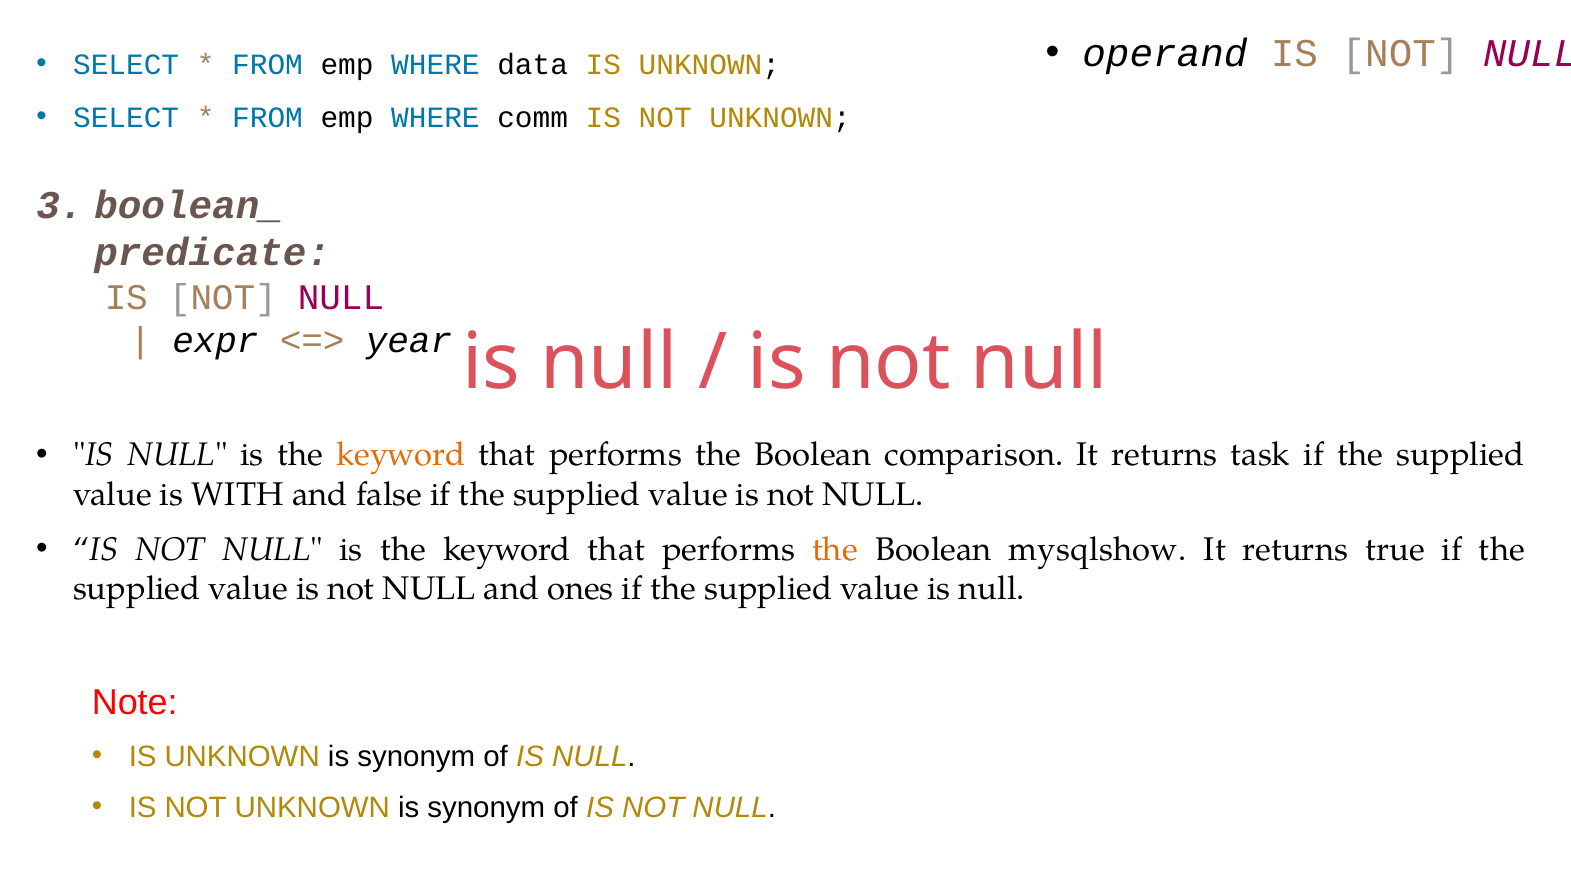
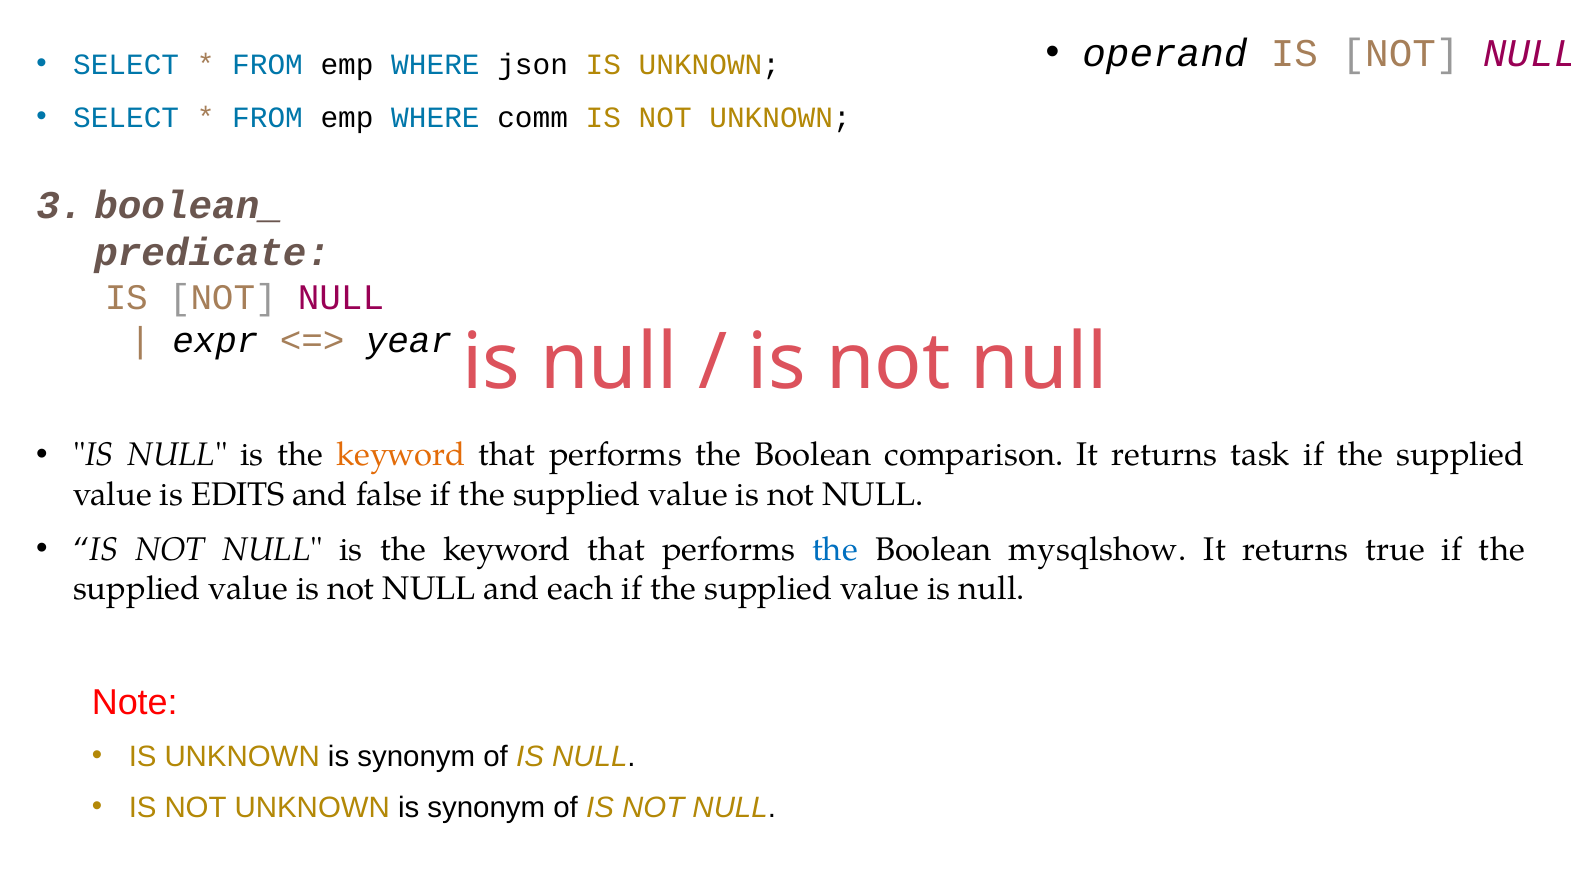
data: data -> json
WITH: WITH -> EDITS
the at (835, 550) colour: orange -> blue
ones: ones -> each
